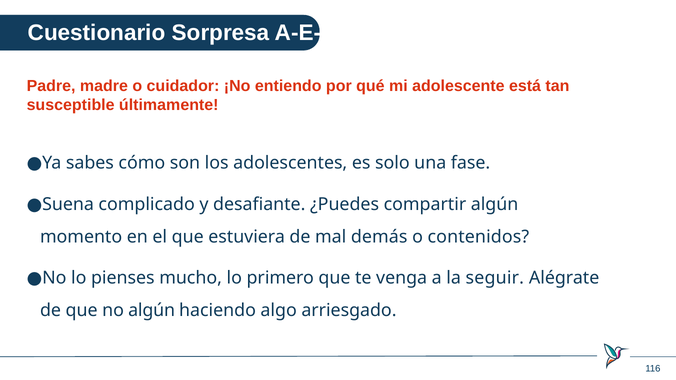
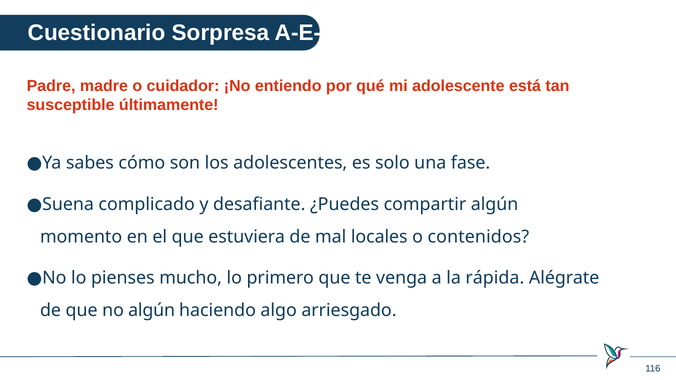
demás: demás -> locales
seguir: seguir -> rápida
